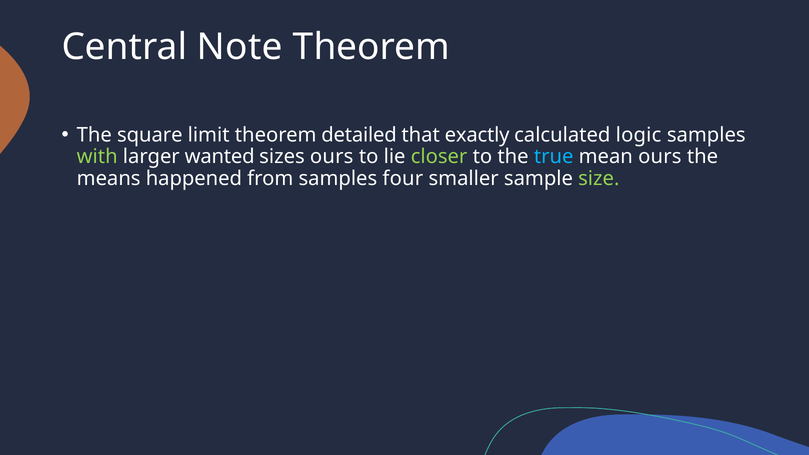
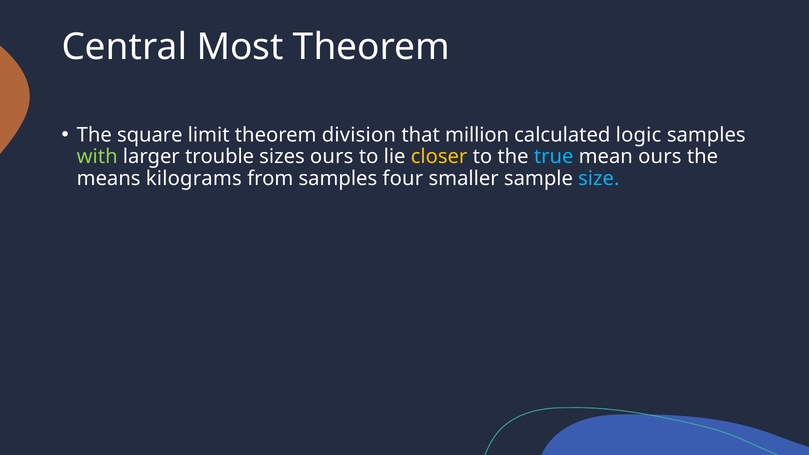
Note: Note -> Most
detailed: detailed -> division
exactly: exactly -> million
wanted: wanted -> trouble
closer colour: light green -> yellow
happened: happened -> kilograms
size colour: light green -> light blue
